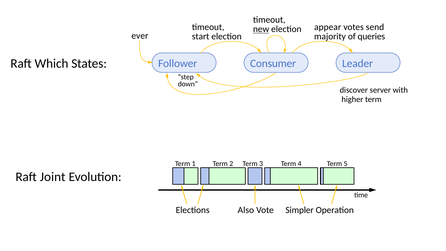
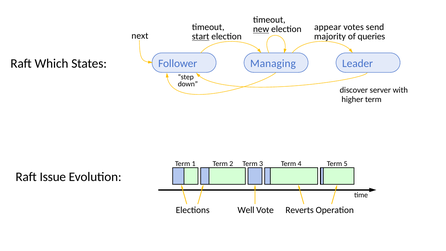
ever: ever -> next
start underline: none -> present
Consumer: Consumer -> Managing
Joint: Joint -> Issue
Also: Also -> Well
Simpler: Simpler -> Reverts
